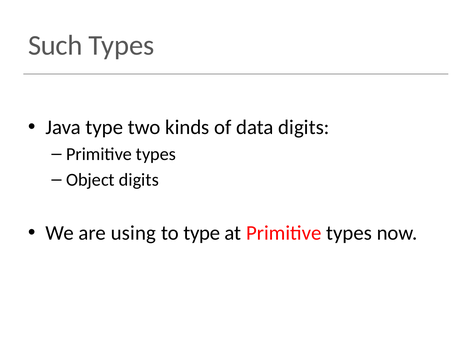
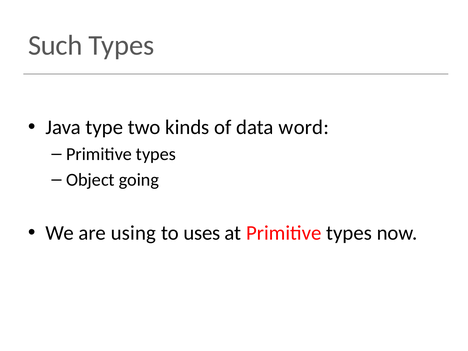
data digits: digits -> word
Object digits: digits -> going
to type: type -> uses
